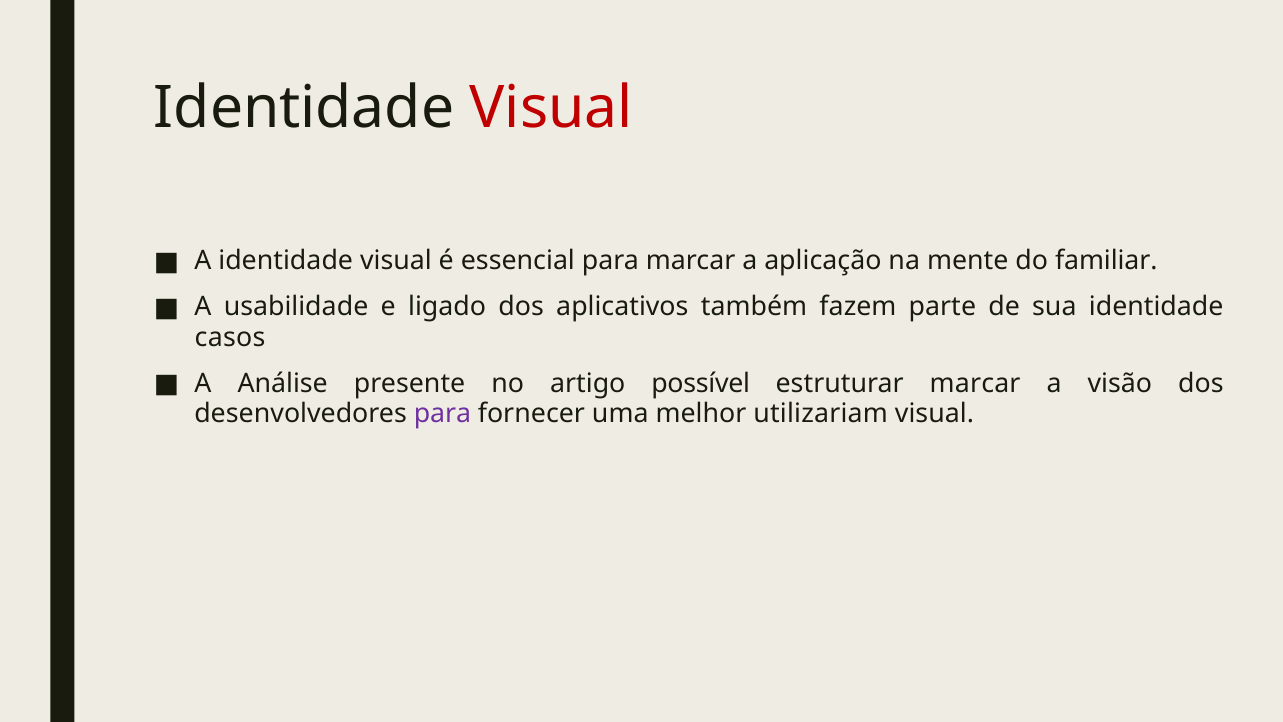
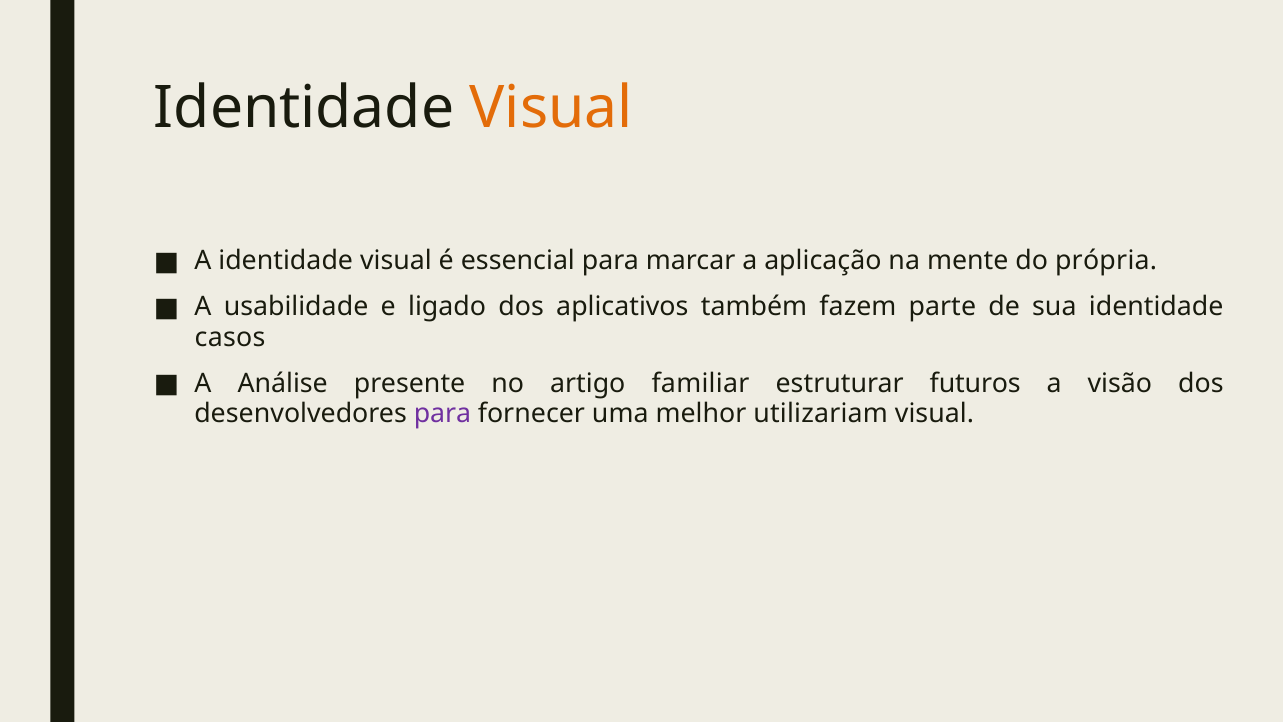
Visual at (551, 108) colour: red -> orange
familiar: familiar -> própria
possível: possível -> familiar
estruturar marcar: marcar -> futuros
